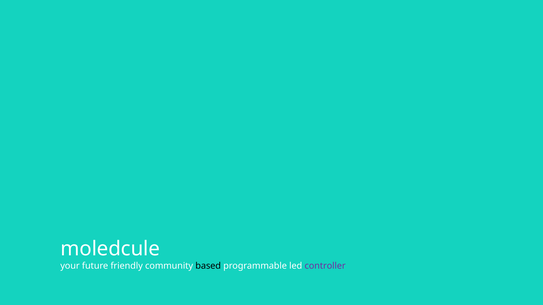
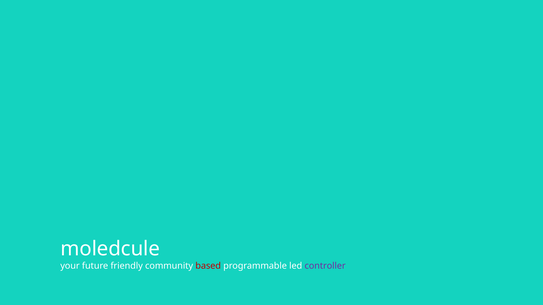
based colour: black -> red
